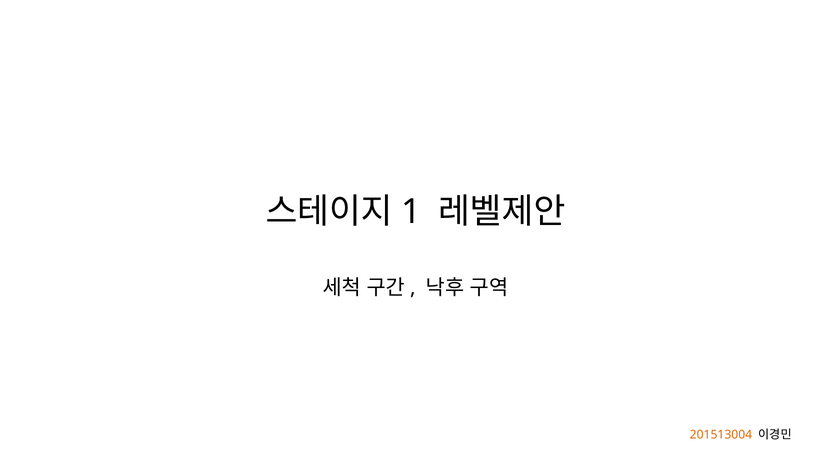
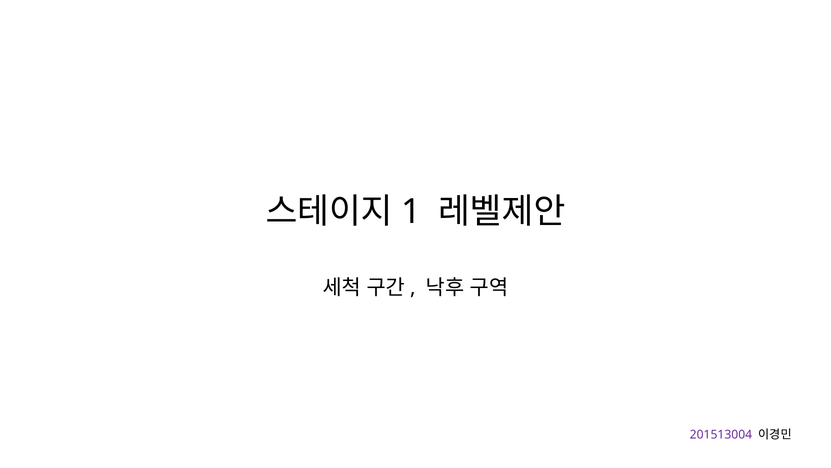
201513004 colour: orange -> purple
